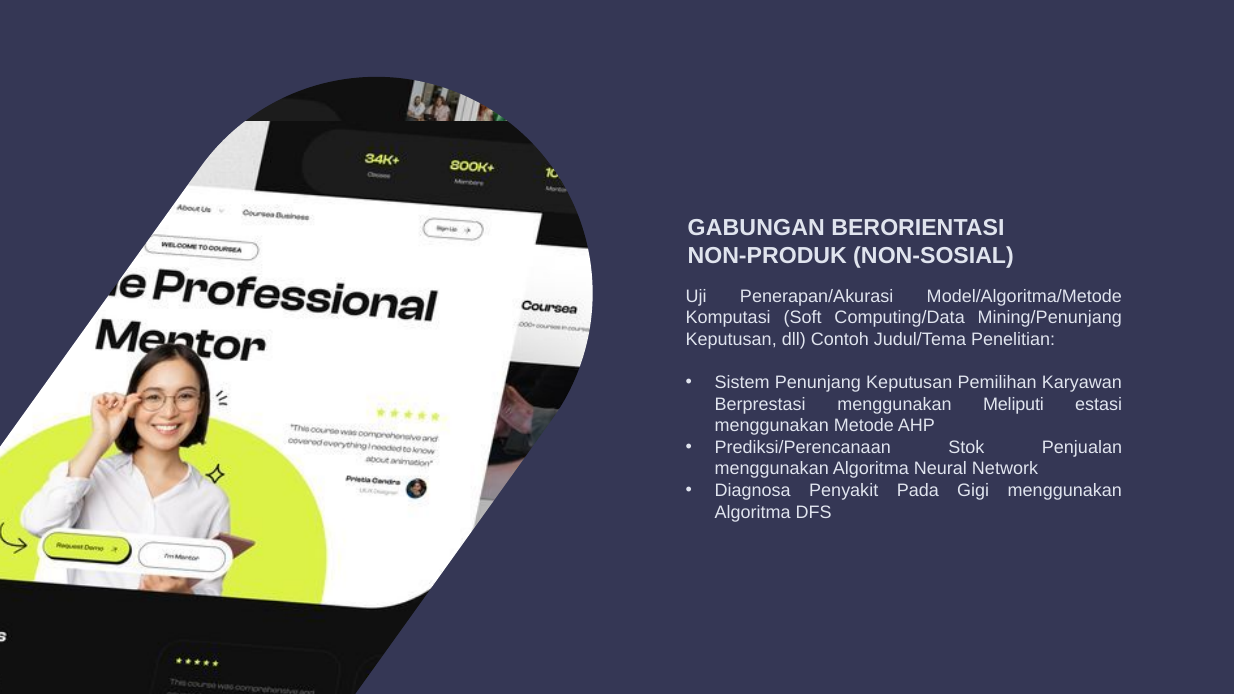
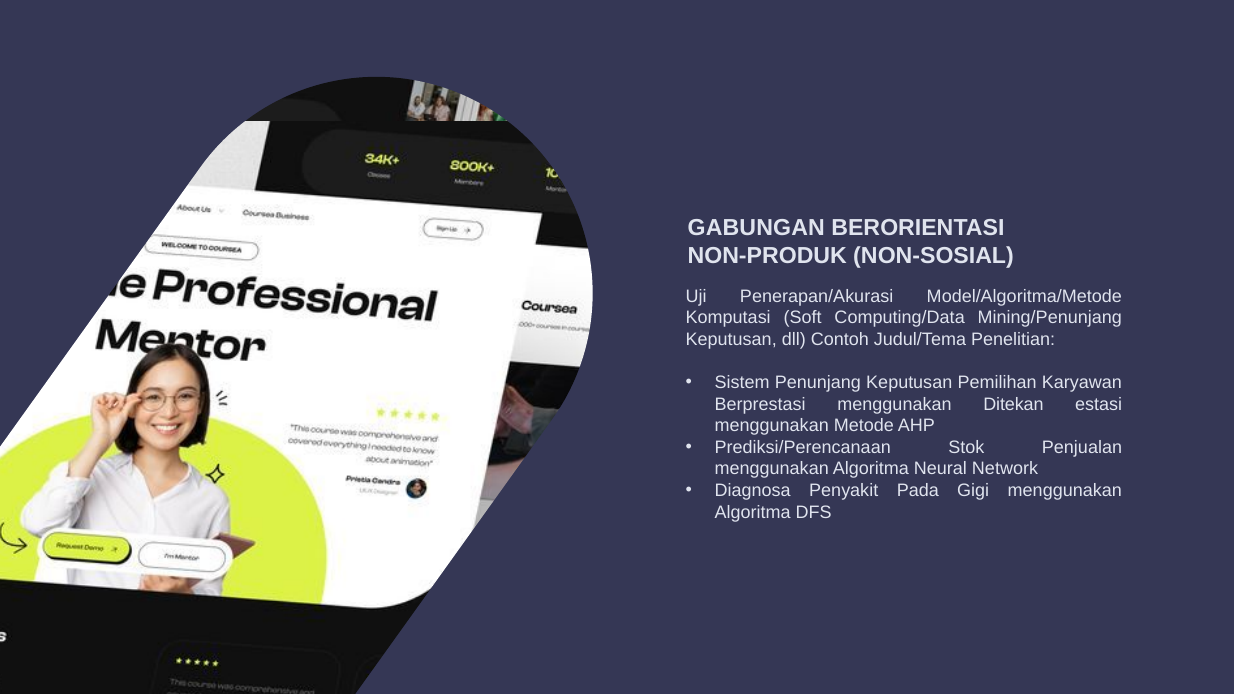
Meliputi: Meliputi -> Ditekan
